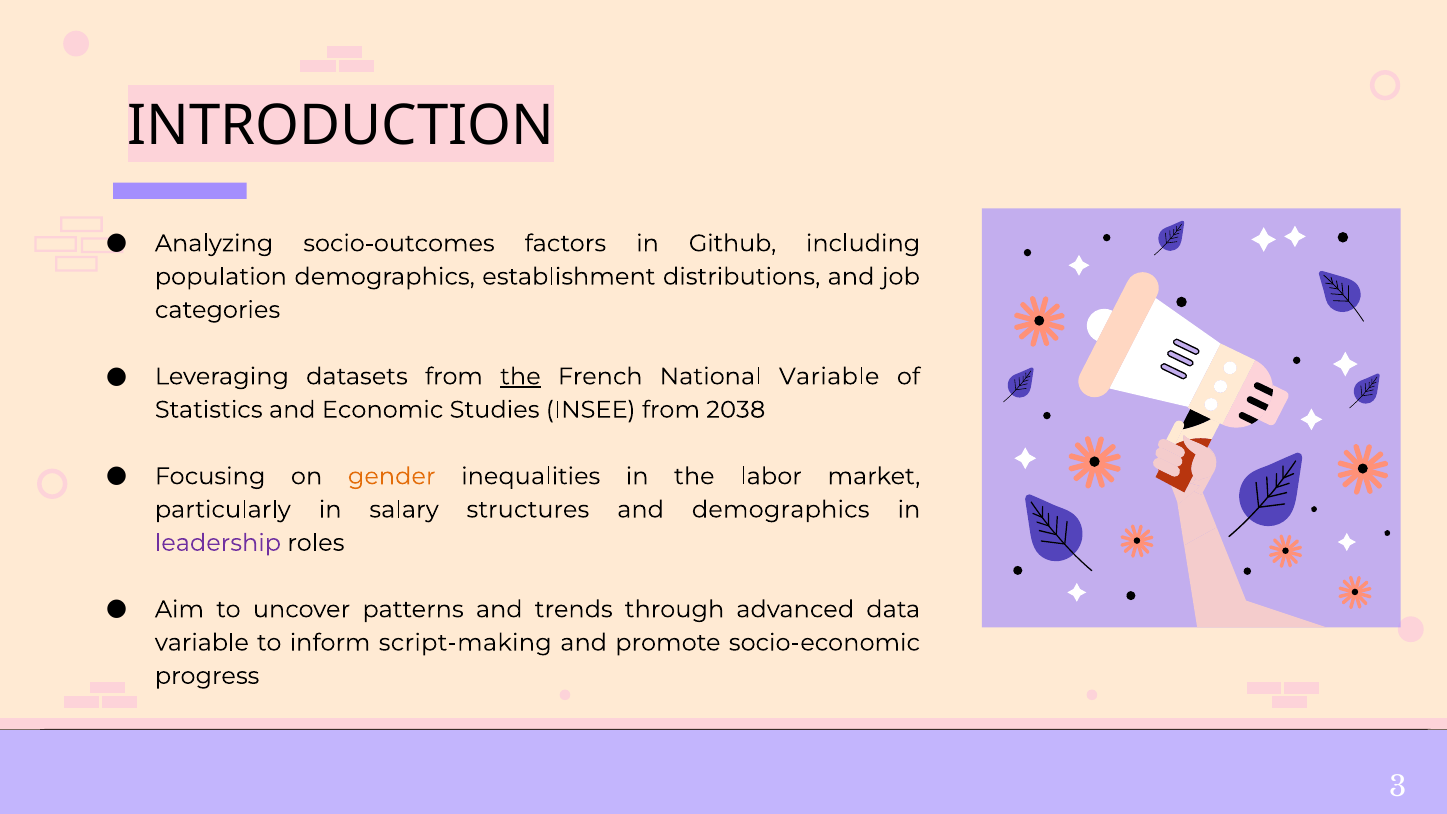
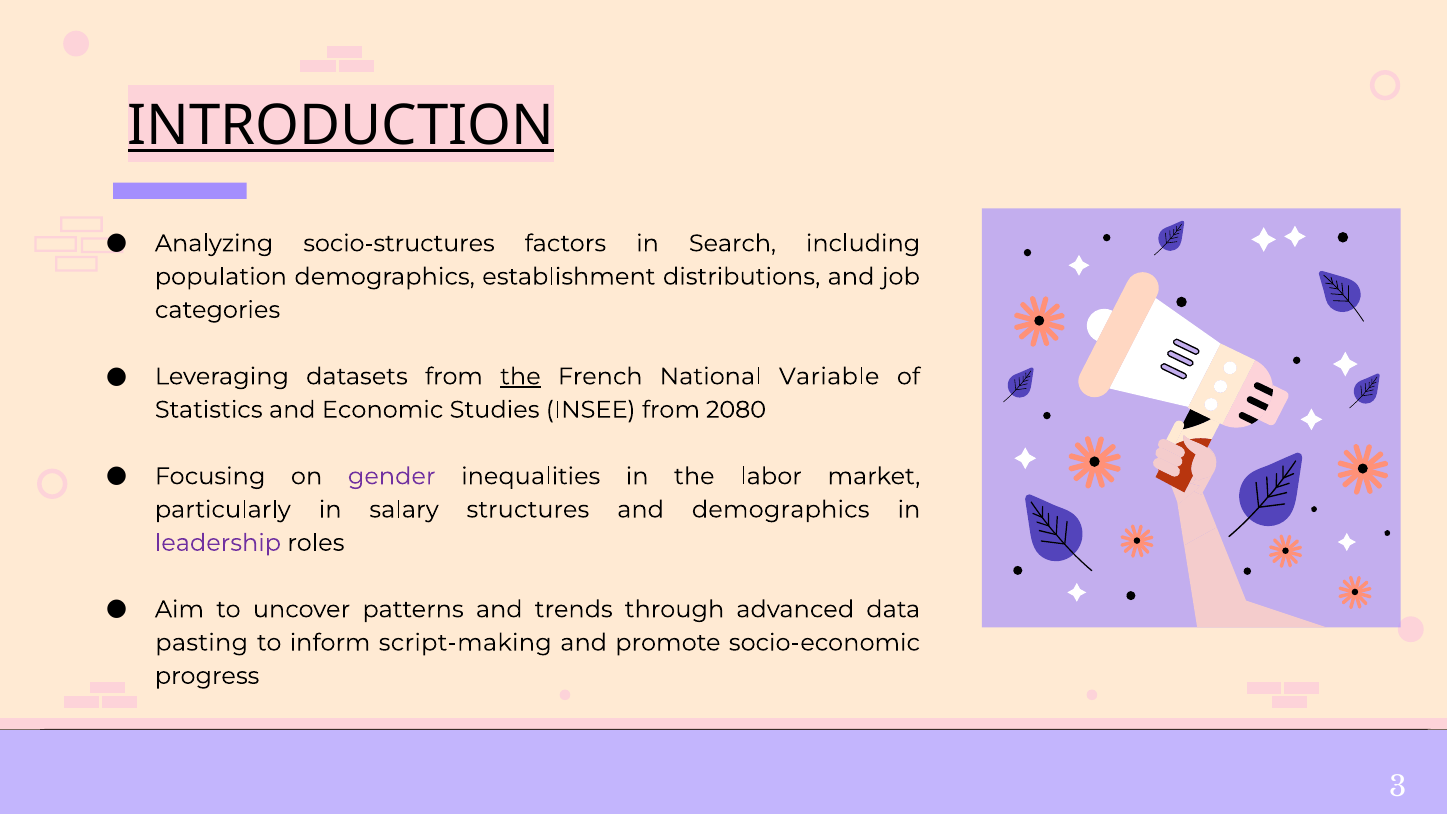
INTRODUCTION underline: none -> present
socio-outcomes: socio-outcomes -> socio-structures
Github: Github -> Search
2038: 2038 -> 2080
gender colour: orange -> purple
variable at (202, 643): variable -> pasting
